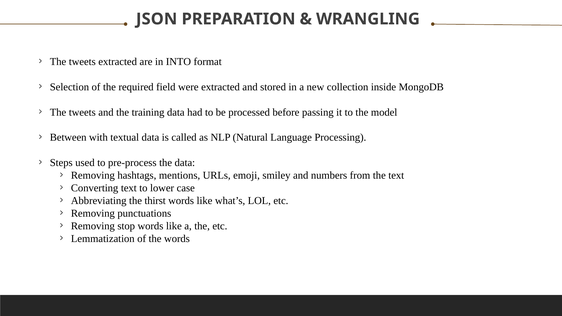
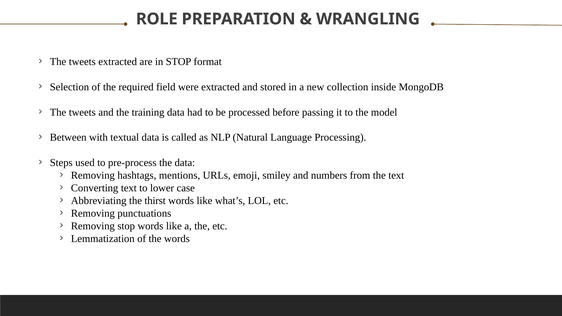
JSON: JSON -> ROLE
in INTO: INTO -> STOP
